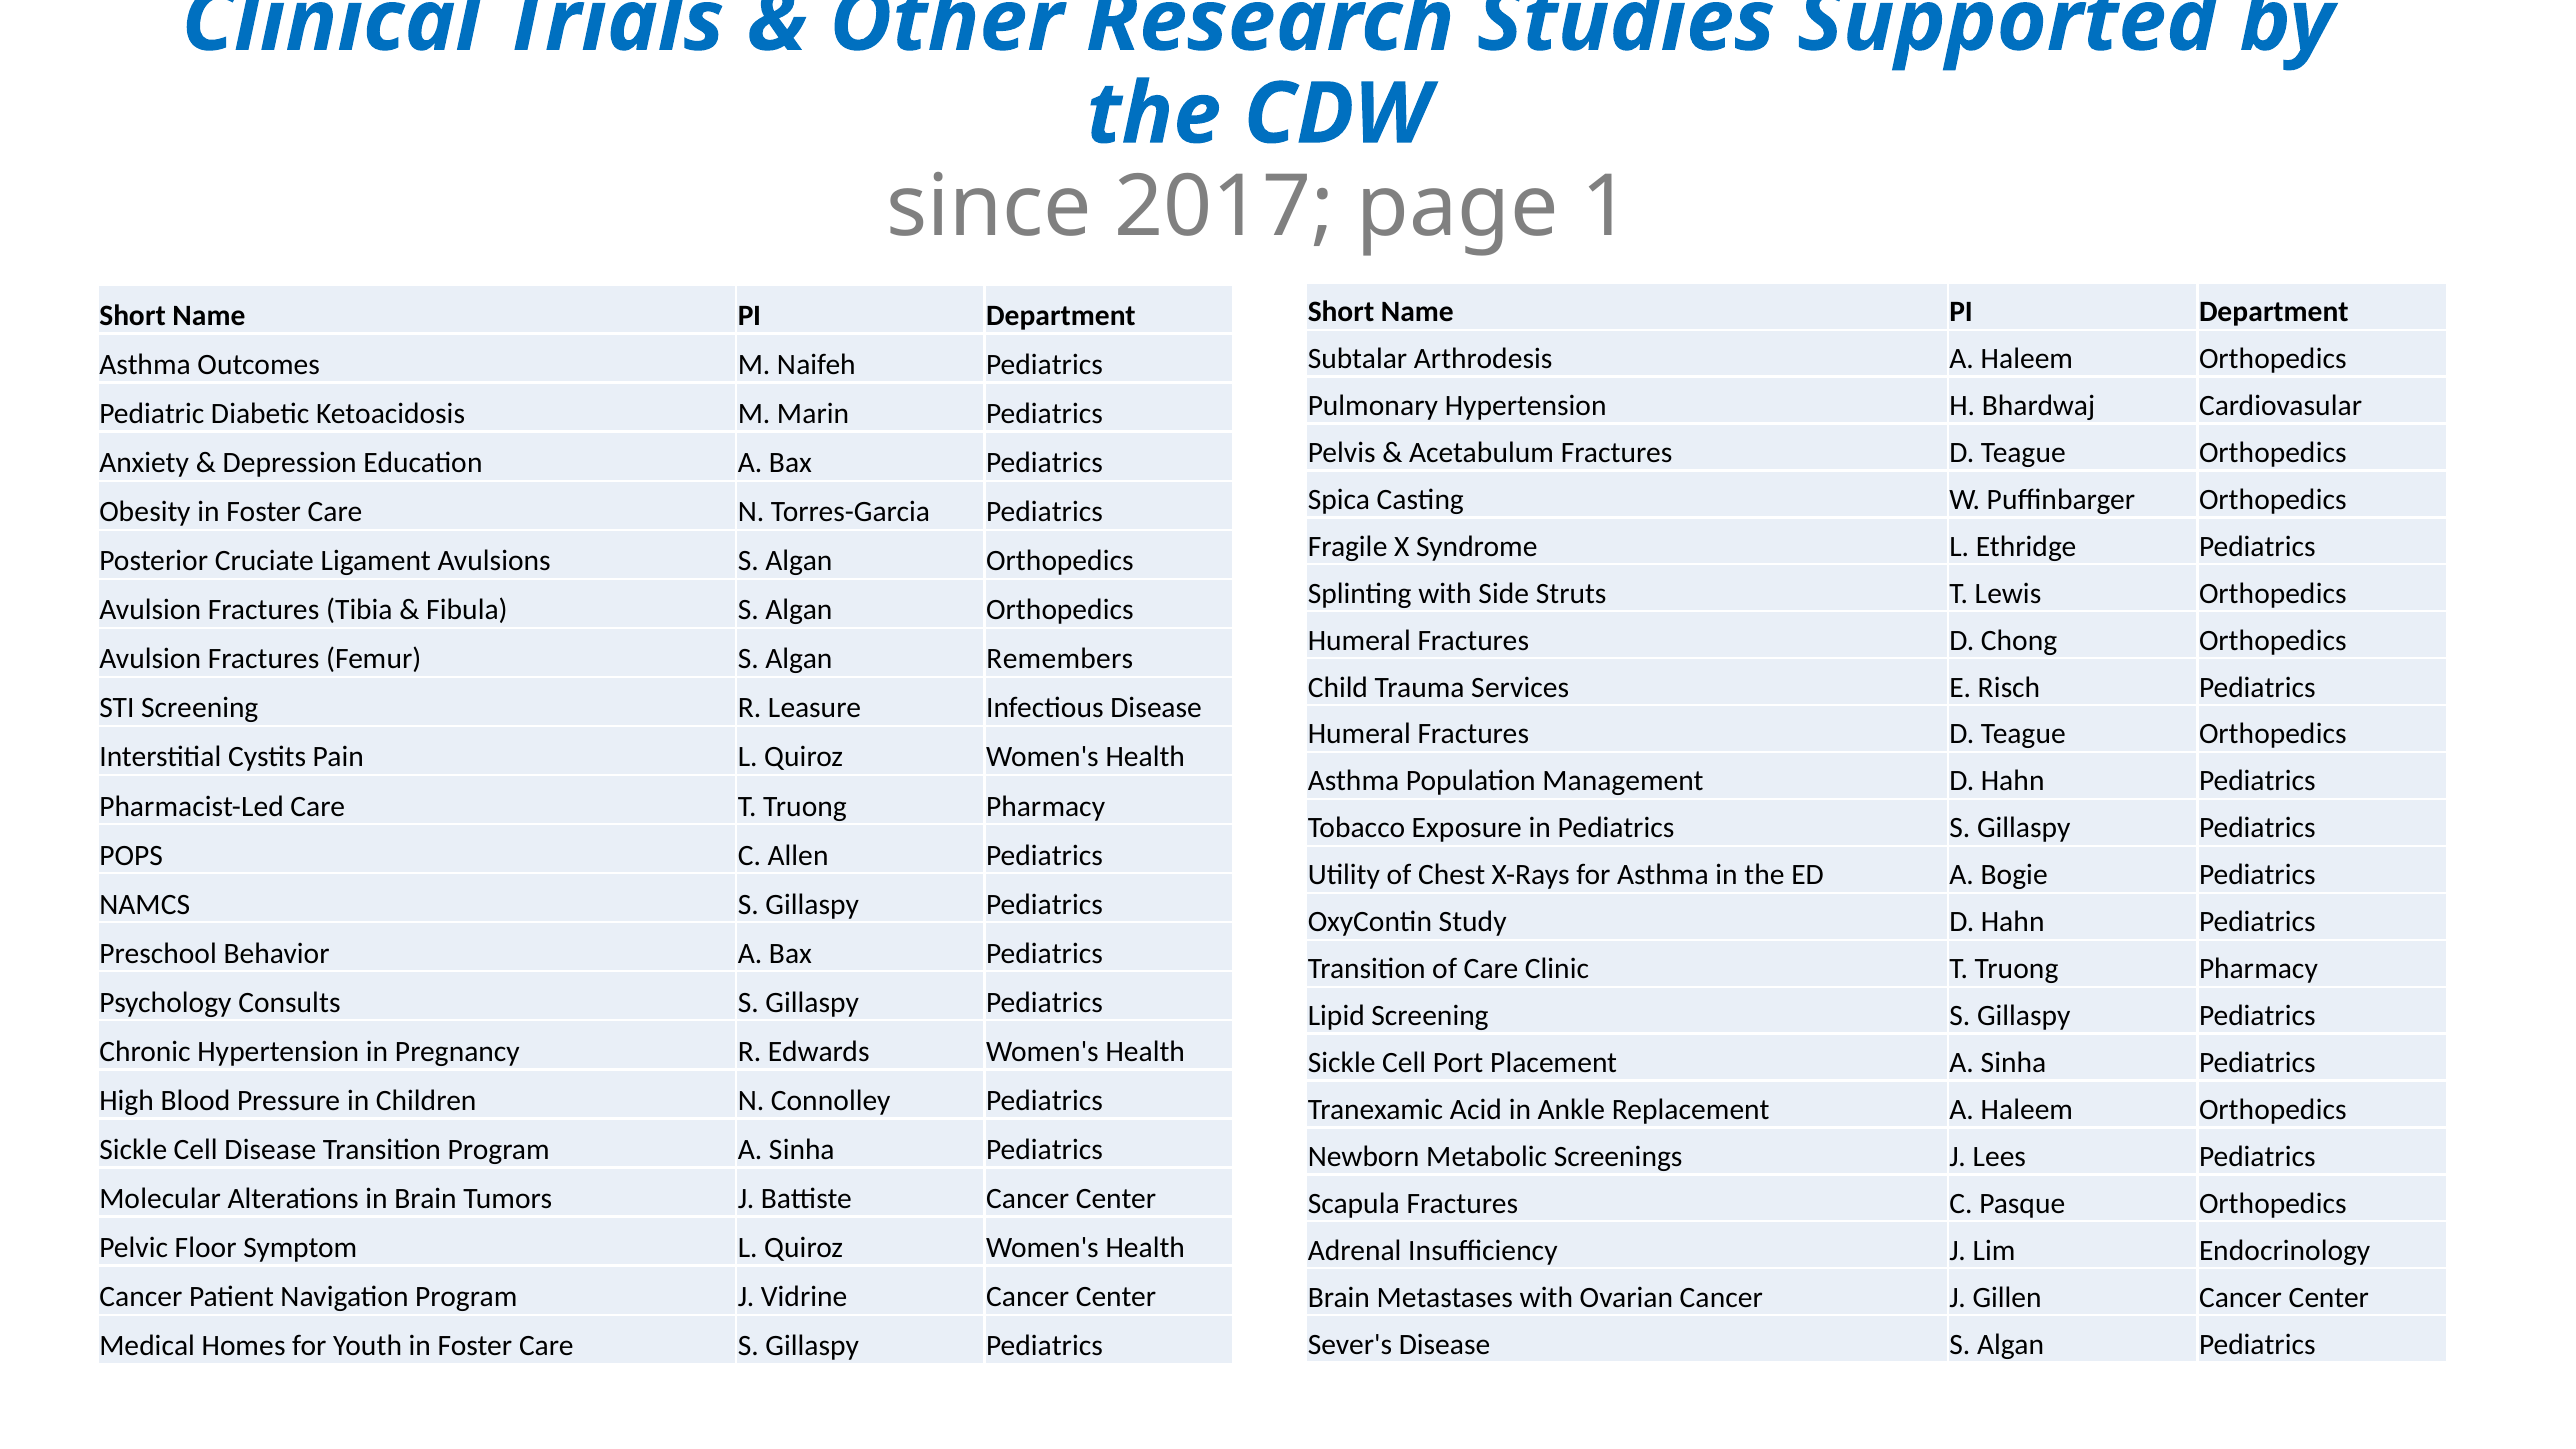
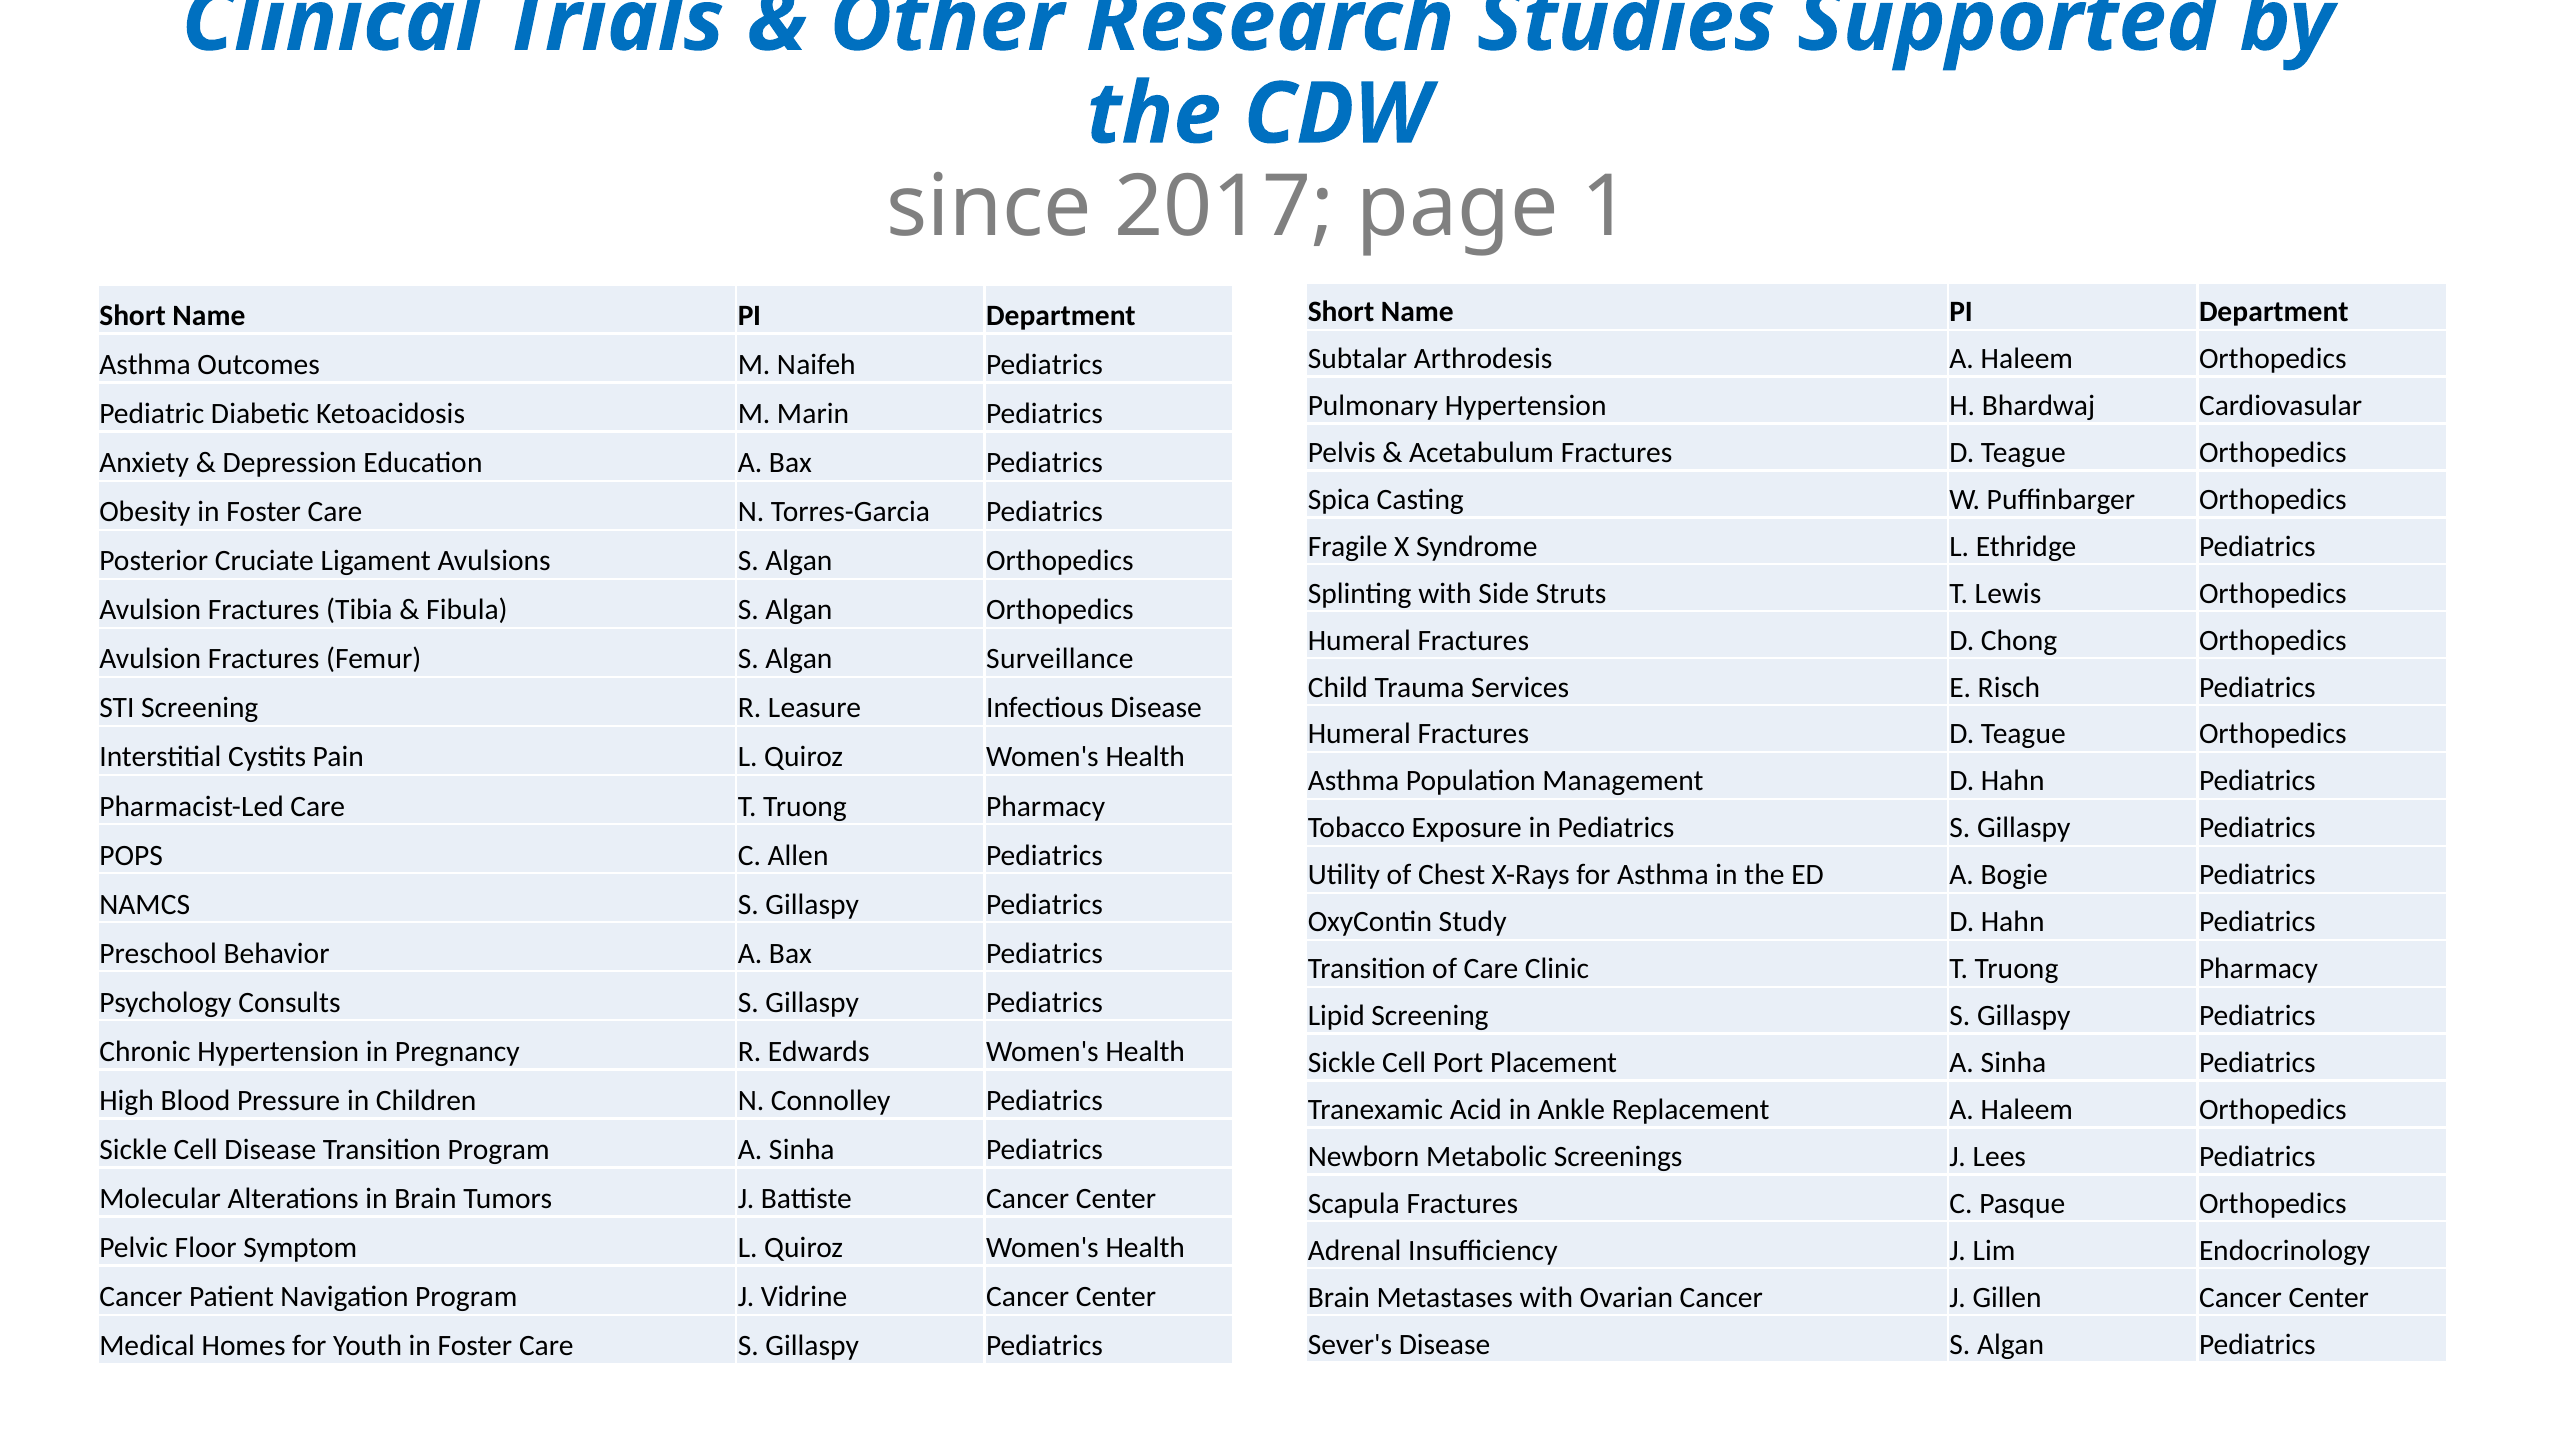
Remembers: Remembers -> Surveillance
